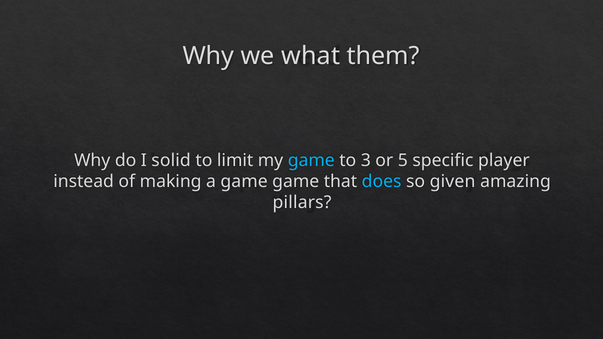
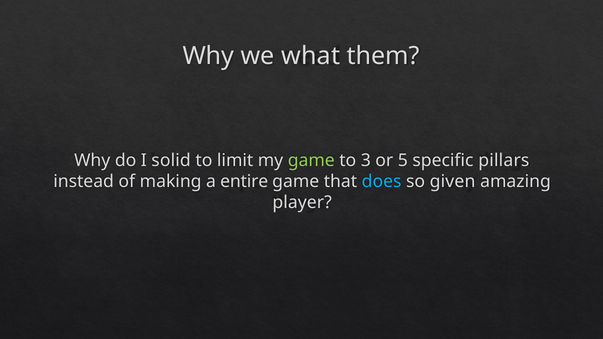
game at (311, 161) colour: light blue -> light green
player: player -> pillars
a game: game -> entire
pillars: pillars -> player
